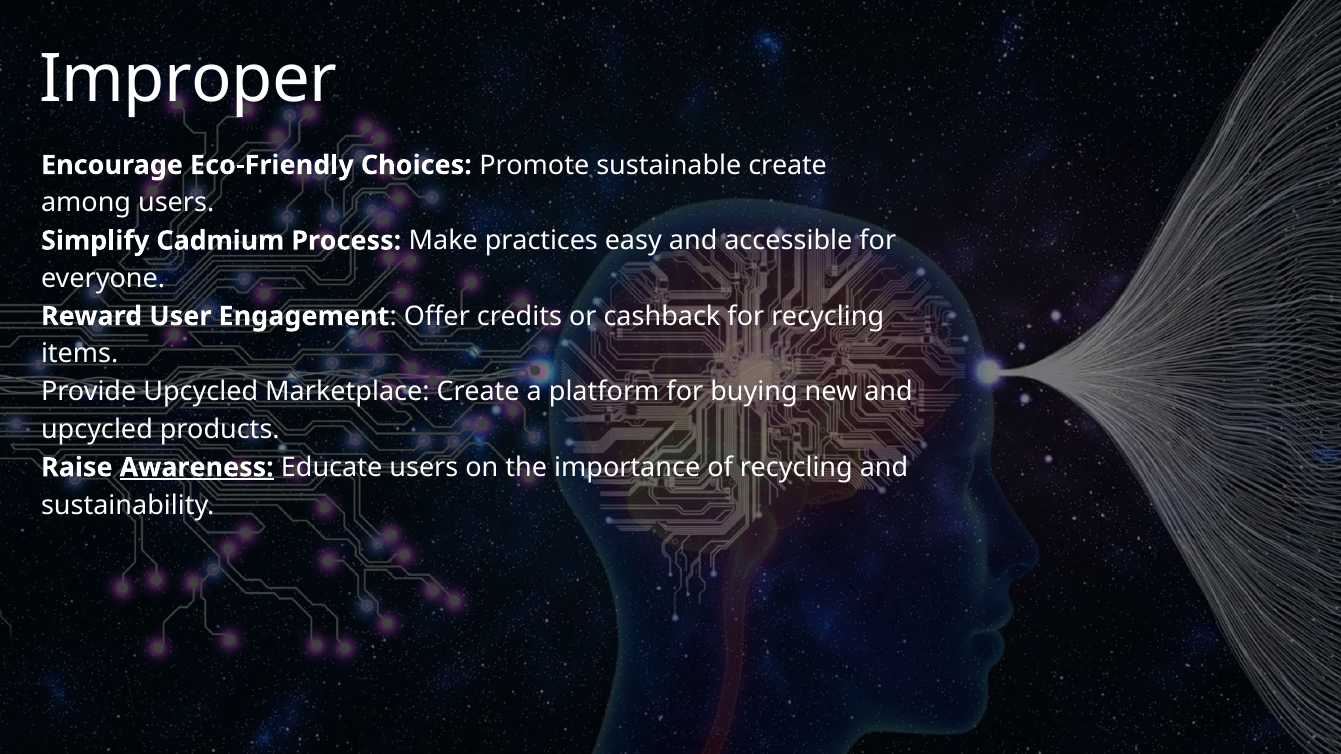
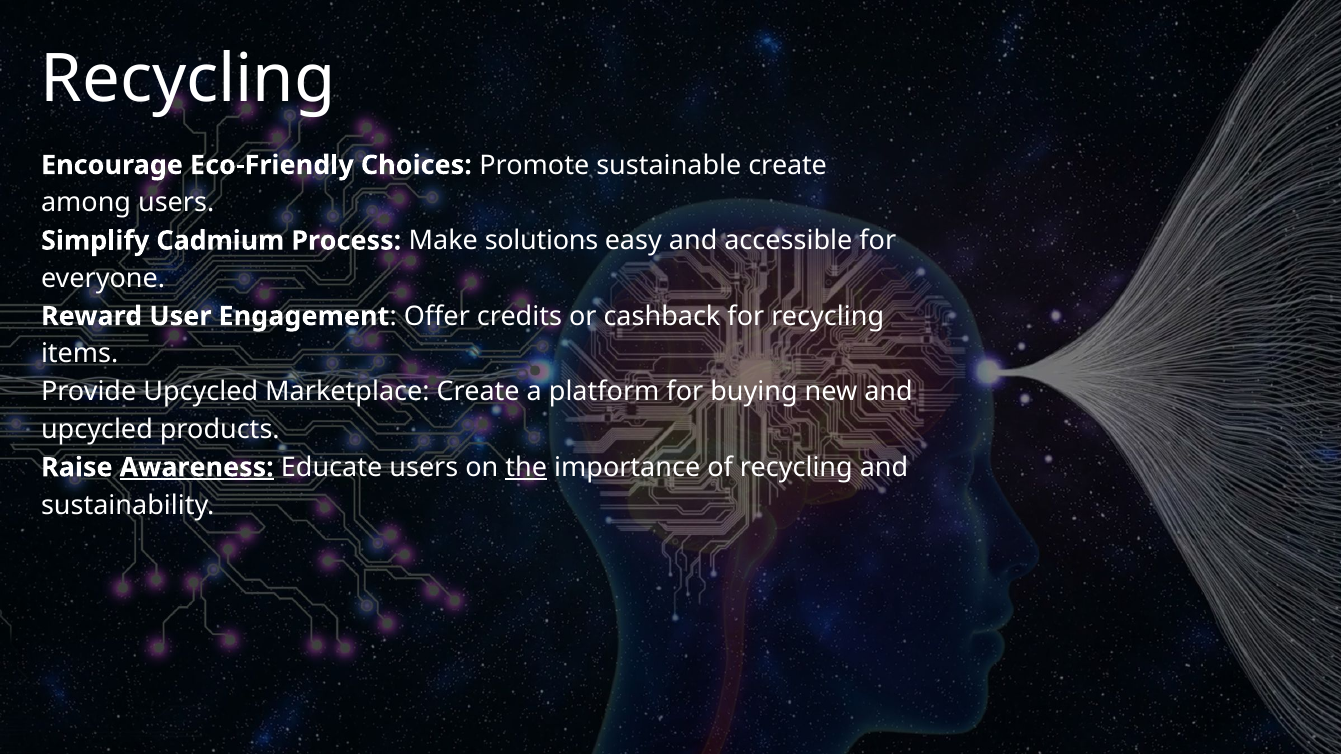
Improper at (189, 79): Improper -> Recycling
practices: practices -> solutions
the underline: none -> present
